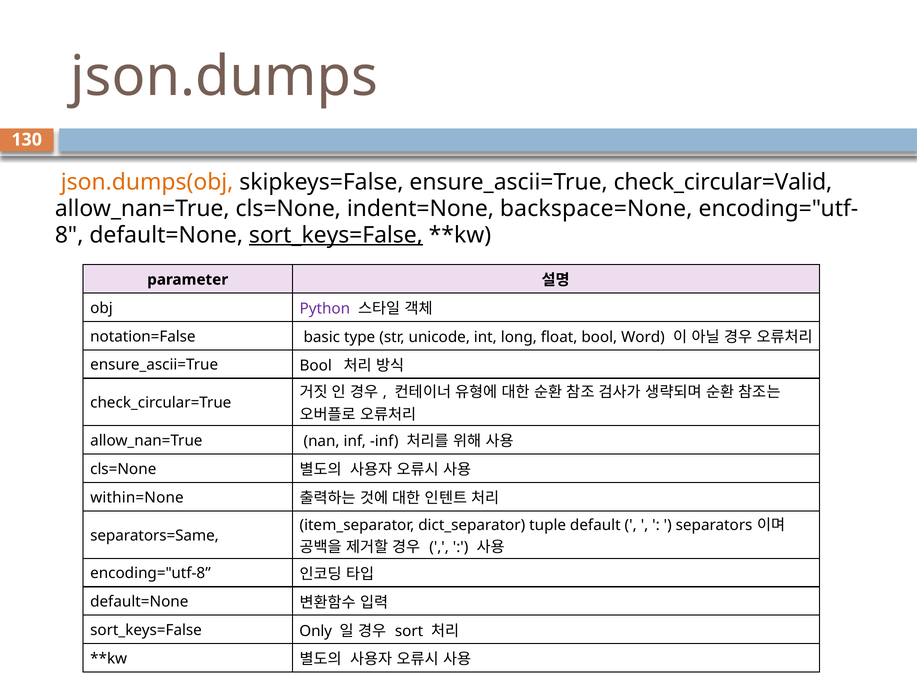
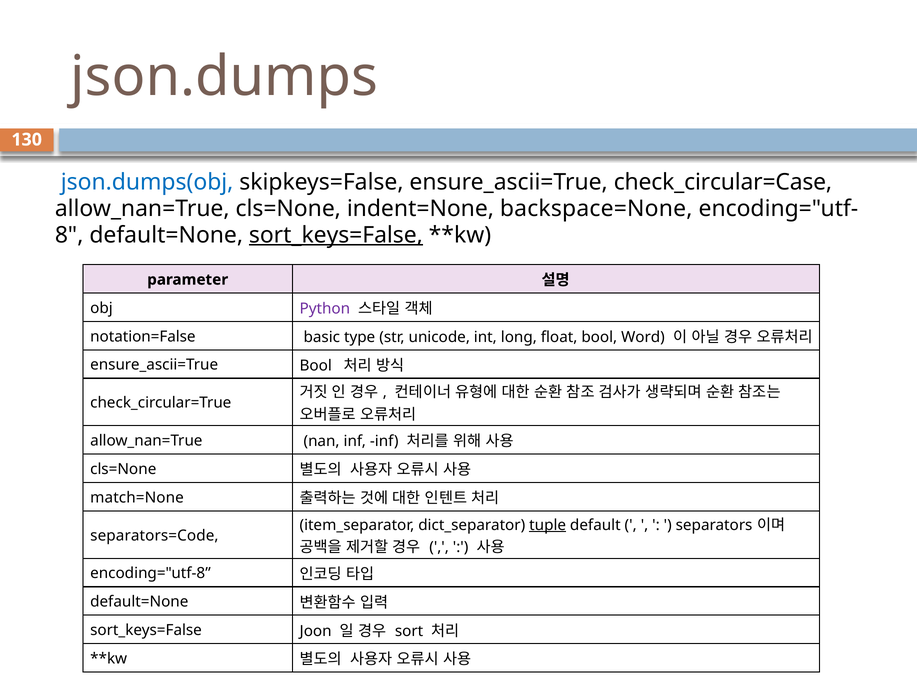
json.dumps(obj colour: orange -> blue
check_circular=Valid: check_circular=Valid -> check_circular=Case
within=None: within=None -> match=None
tuple underline: none -> present
separators=Same: separators=Same -> separators=Code
Only: Only -> Joon
